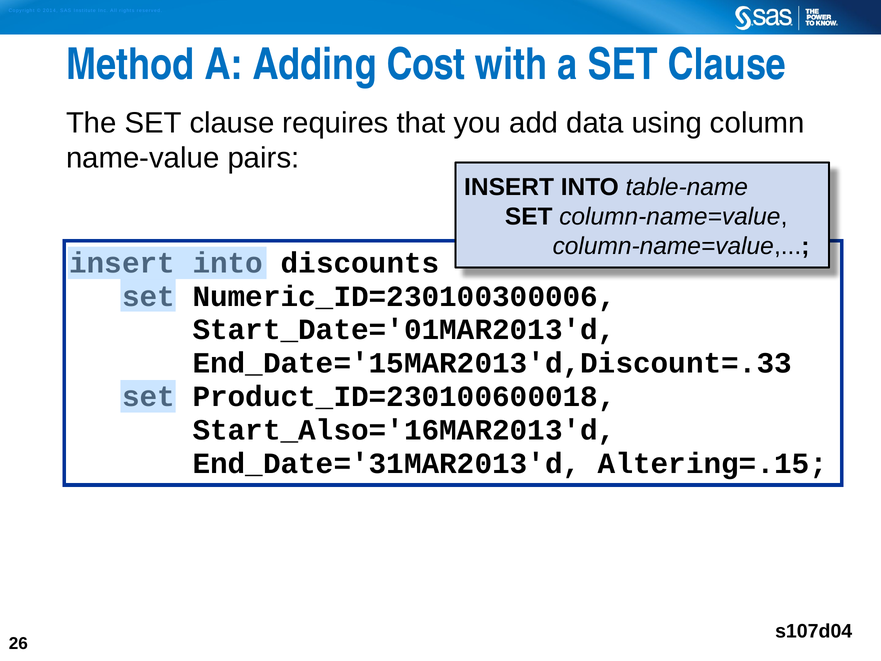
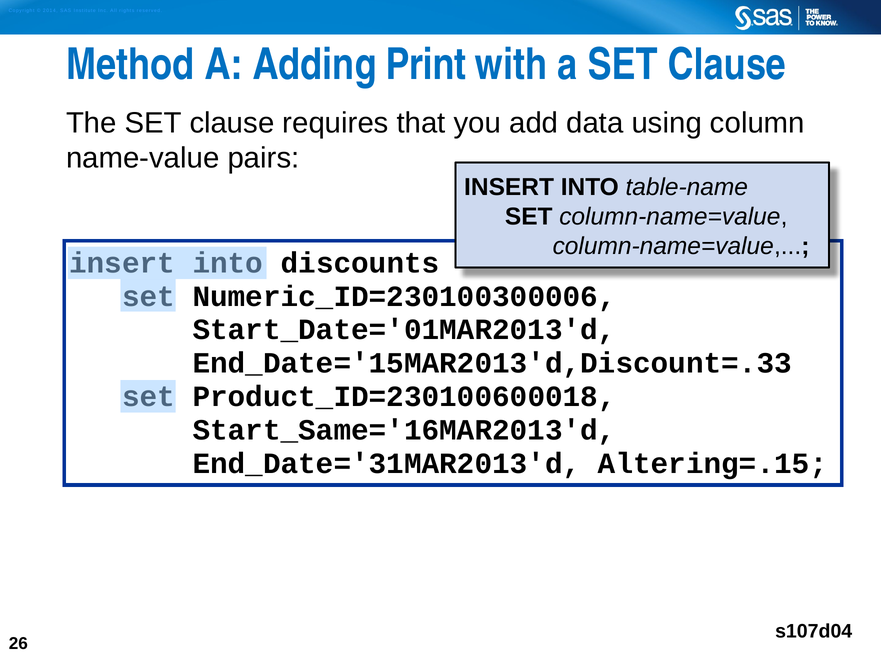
Cost: Cost -> Print
Start_Also='16MAR2013'd: Start_Also='16MAR2013'd -> Start_Same='16MAR2013'd
